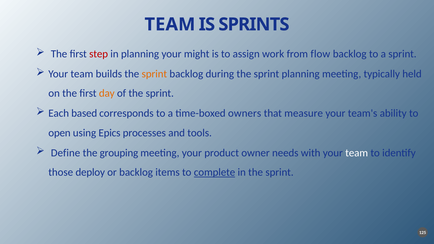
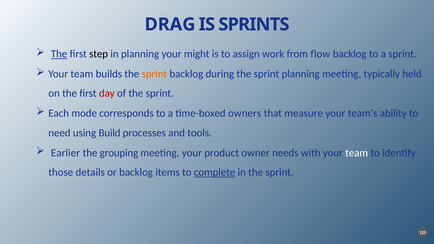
TEAM at (170, 24): TEAM -> DRAG
The at (59, 54) underline: none -> present
step colour: red -> black
day colour: orange -> red
based: based -> mode
open: open -> need
Epics: Epics -> Build
Define: Define -> Earlier
deploy: deploy -> details
